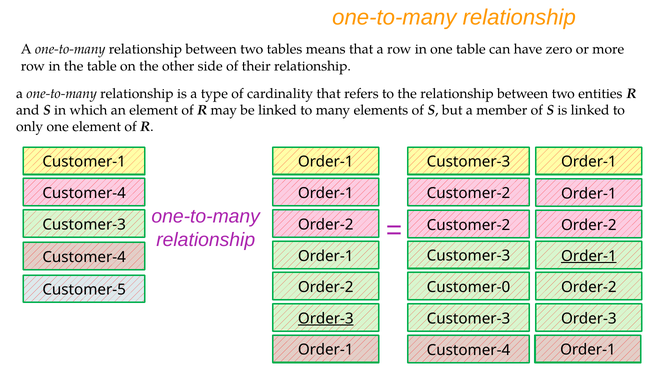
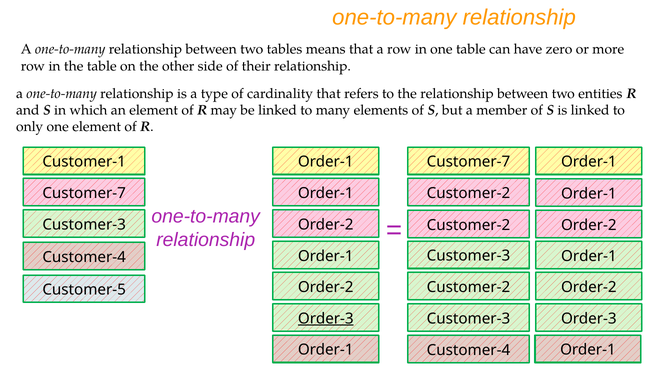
Customer-3 at (468, 162): Customer-3 -> Customer-7
Customer-4 at (84, 193): Customer-4 -> Customer-7
Order-1 at (589, 256) underline: present -> none
Customer-0 at (468, 288): Customer-0 -> Customer-2
